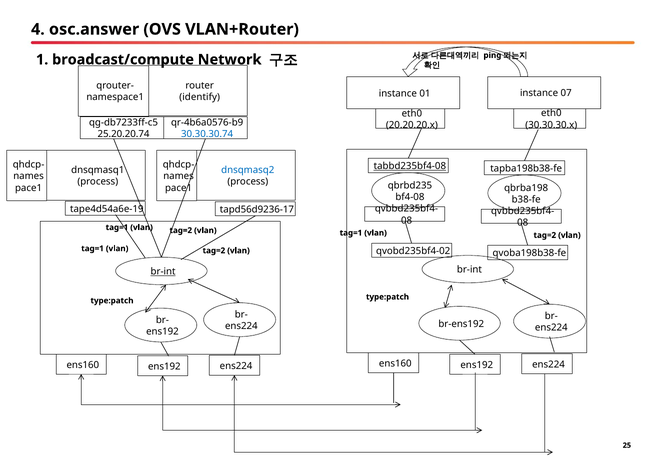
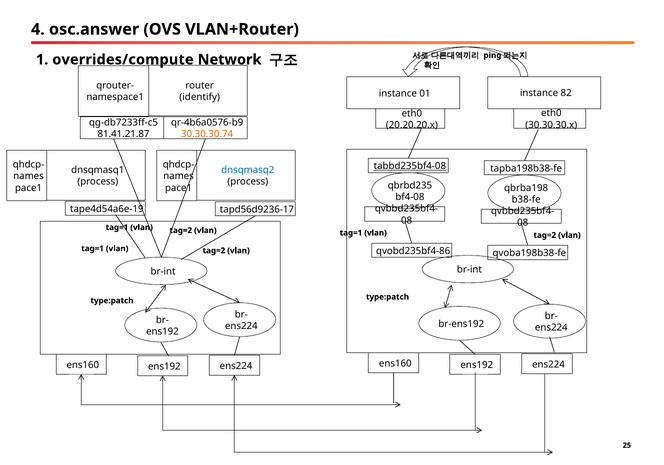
broadcast/compute: broadcast/compute -> overrides/compute
07: 07 -> 82
25.20.20.74: 25.20.20.74 -> 81.41.21.87
30.30.30.74 colour: blue -> orange
qvobd235bf4-02: qvobd235bf4-02 -> qvobd235bf4-86
br-int at (163, 271) underline: present -> none
